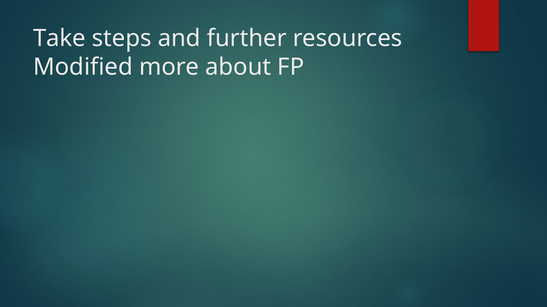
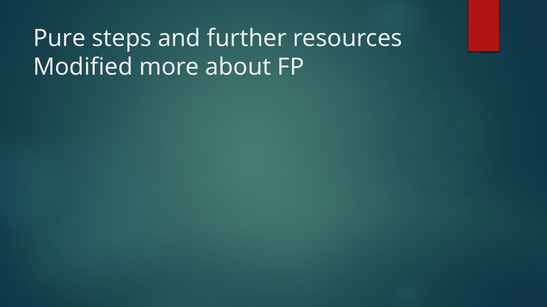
Take: Take -> Pure
